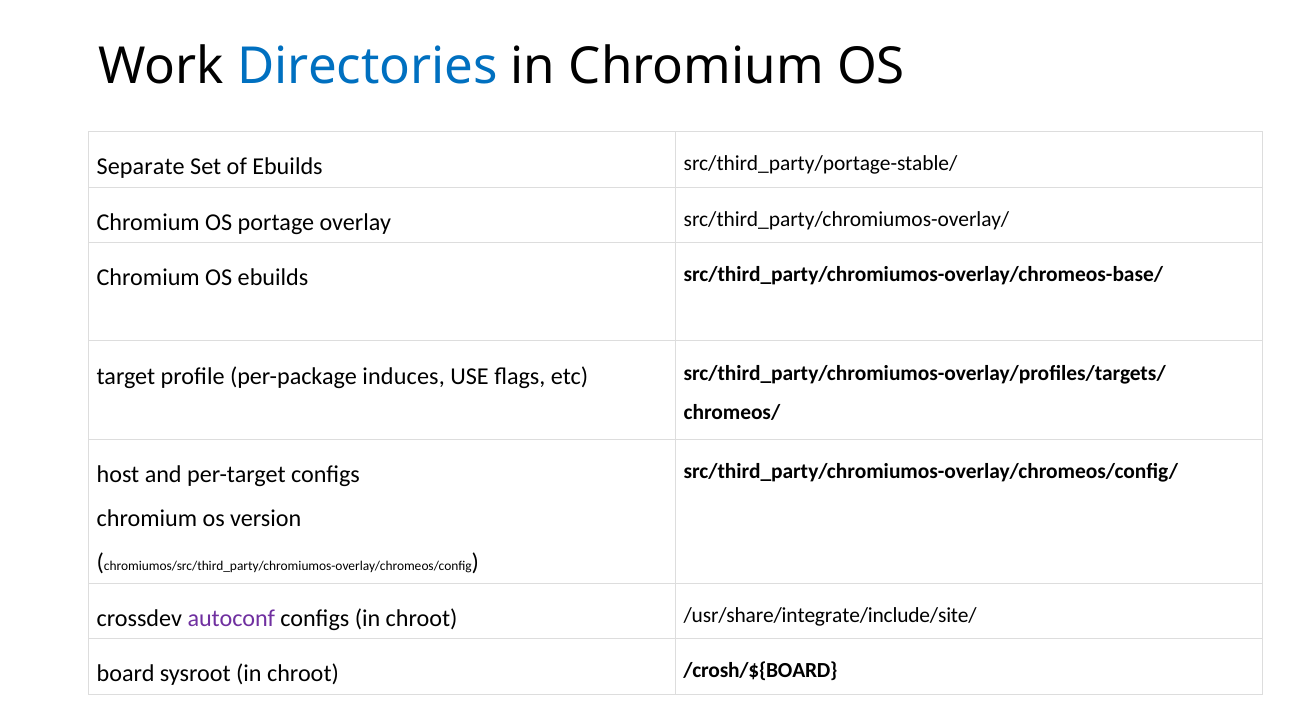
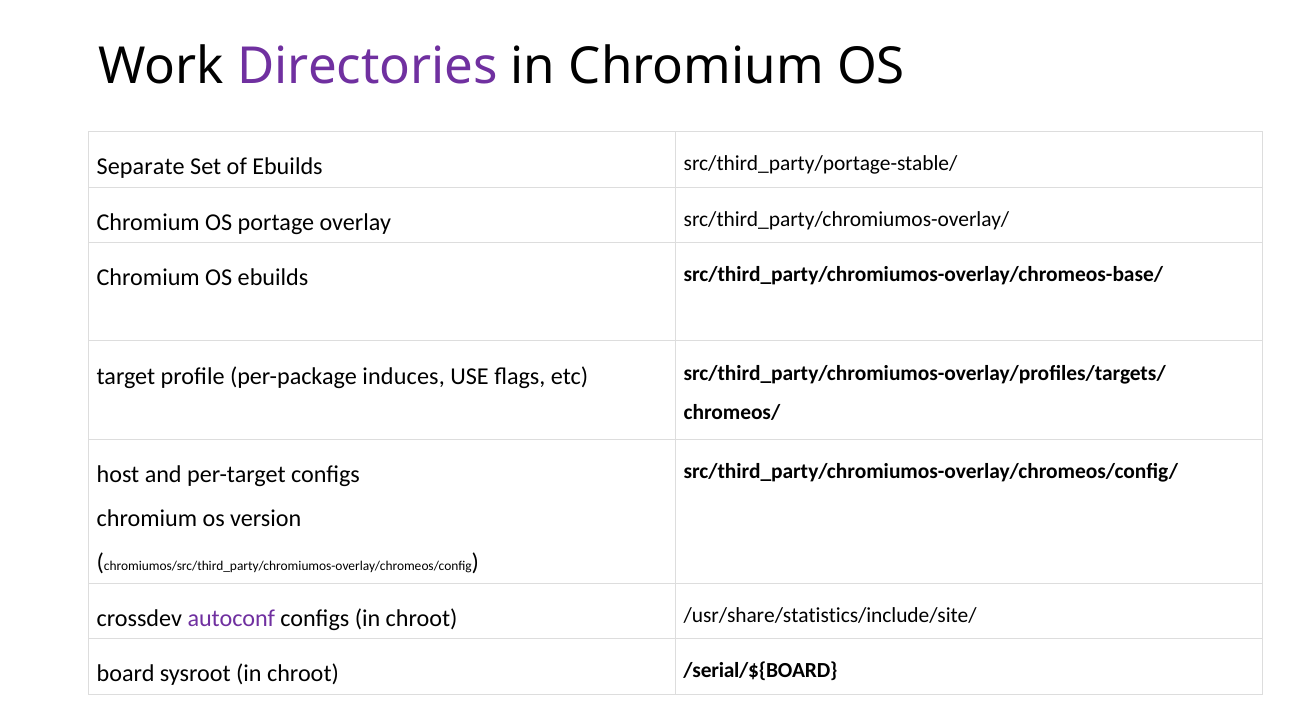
Directories colour: blue -> purple
/usr/share/integrate/include/site/: /usr/share/integrate/include/site/ -> /usr/share/statistics/include/site/
/crosh/${BOARD: /crosh/${BOARD -> /serial/${BOARD
